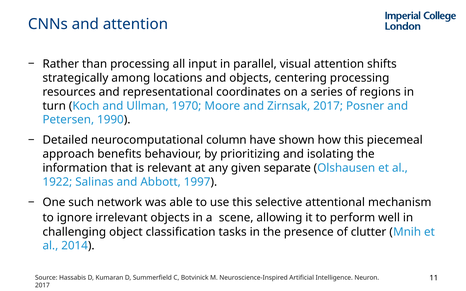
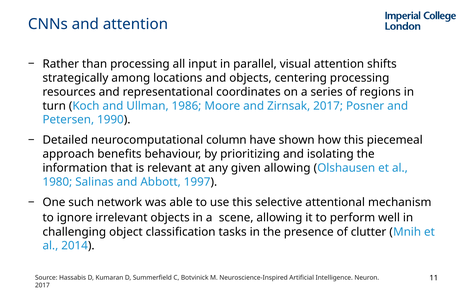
1970: 1970 -> 1986
given separate: separate -> allowing
1922: 1922 -> 1980
